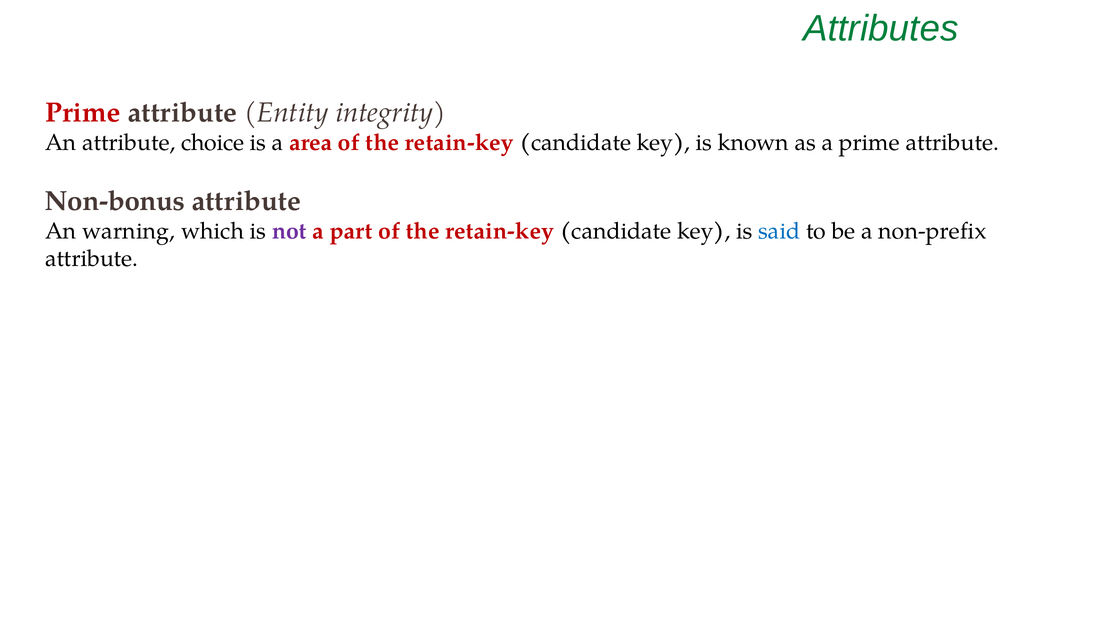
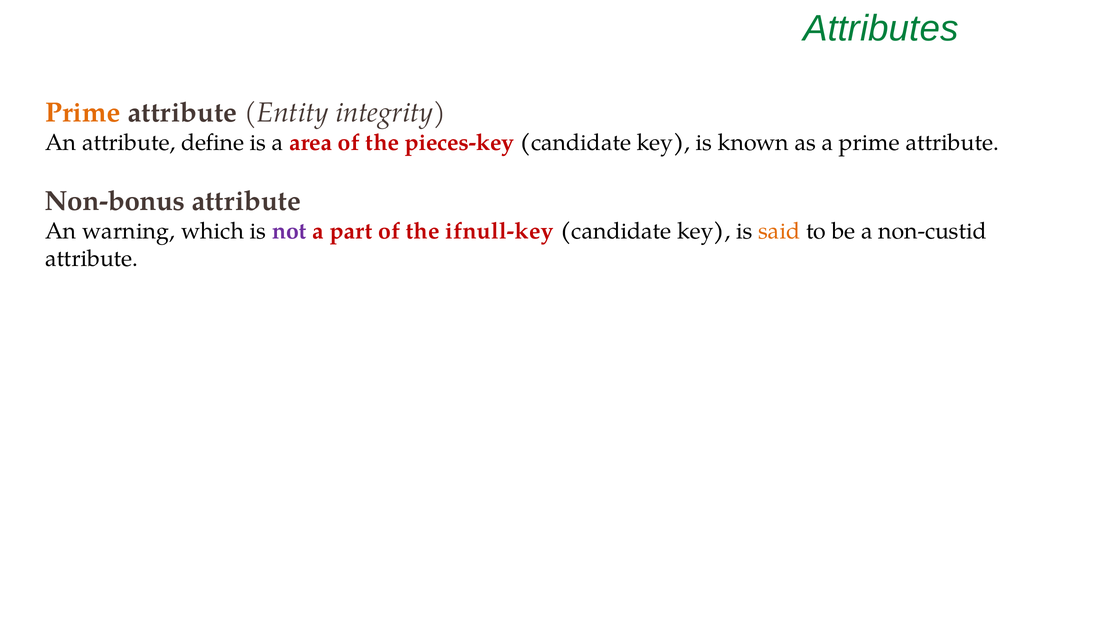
Prime at (83, 112) colour: red -> orange
choice: choice -> define
retain-key at (459, 142): retain-key -> pieces-key
part of the retain-key: retain-key -> ifnull-key
said colour: blue -> orange
non-prefix: non-prefix -> non-custid
